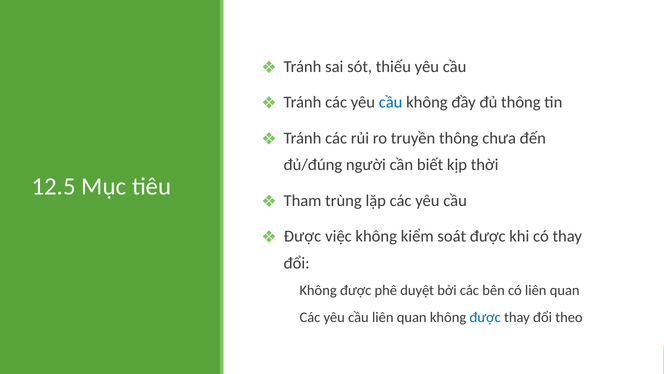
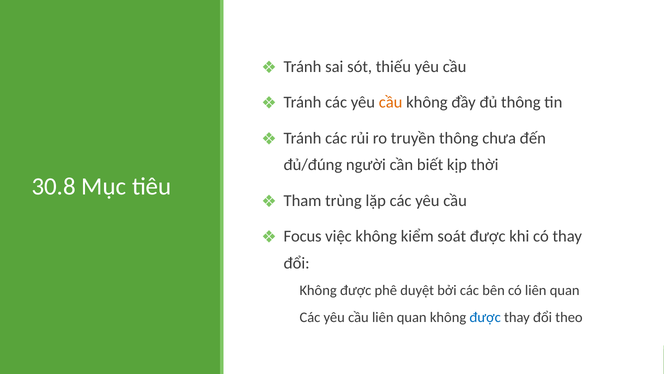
cầu at (391, 102) colour: blue -> orange
12.5: 12.5 -> 30.8
Được at (302, 236): Được -> Focus
